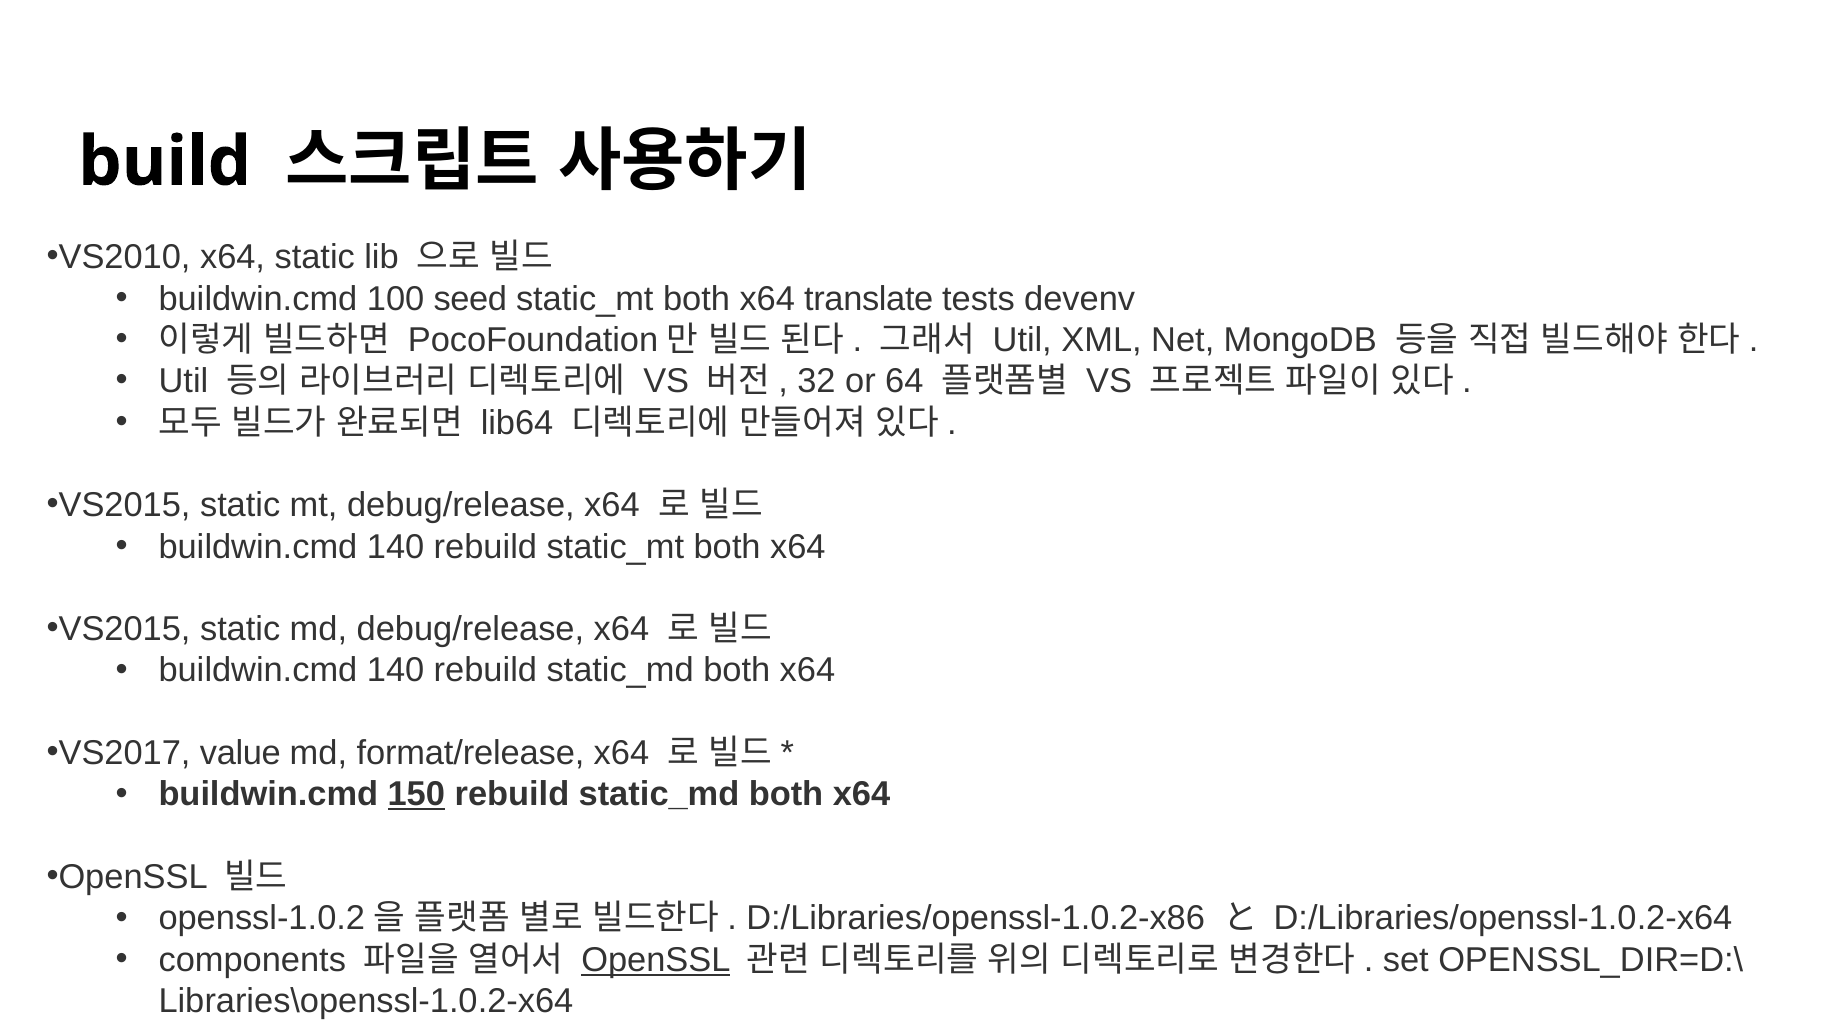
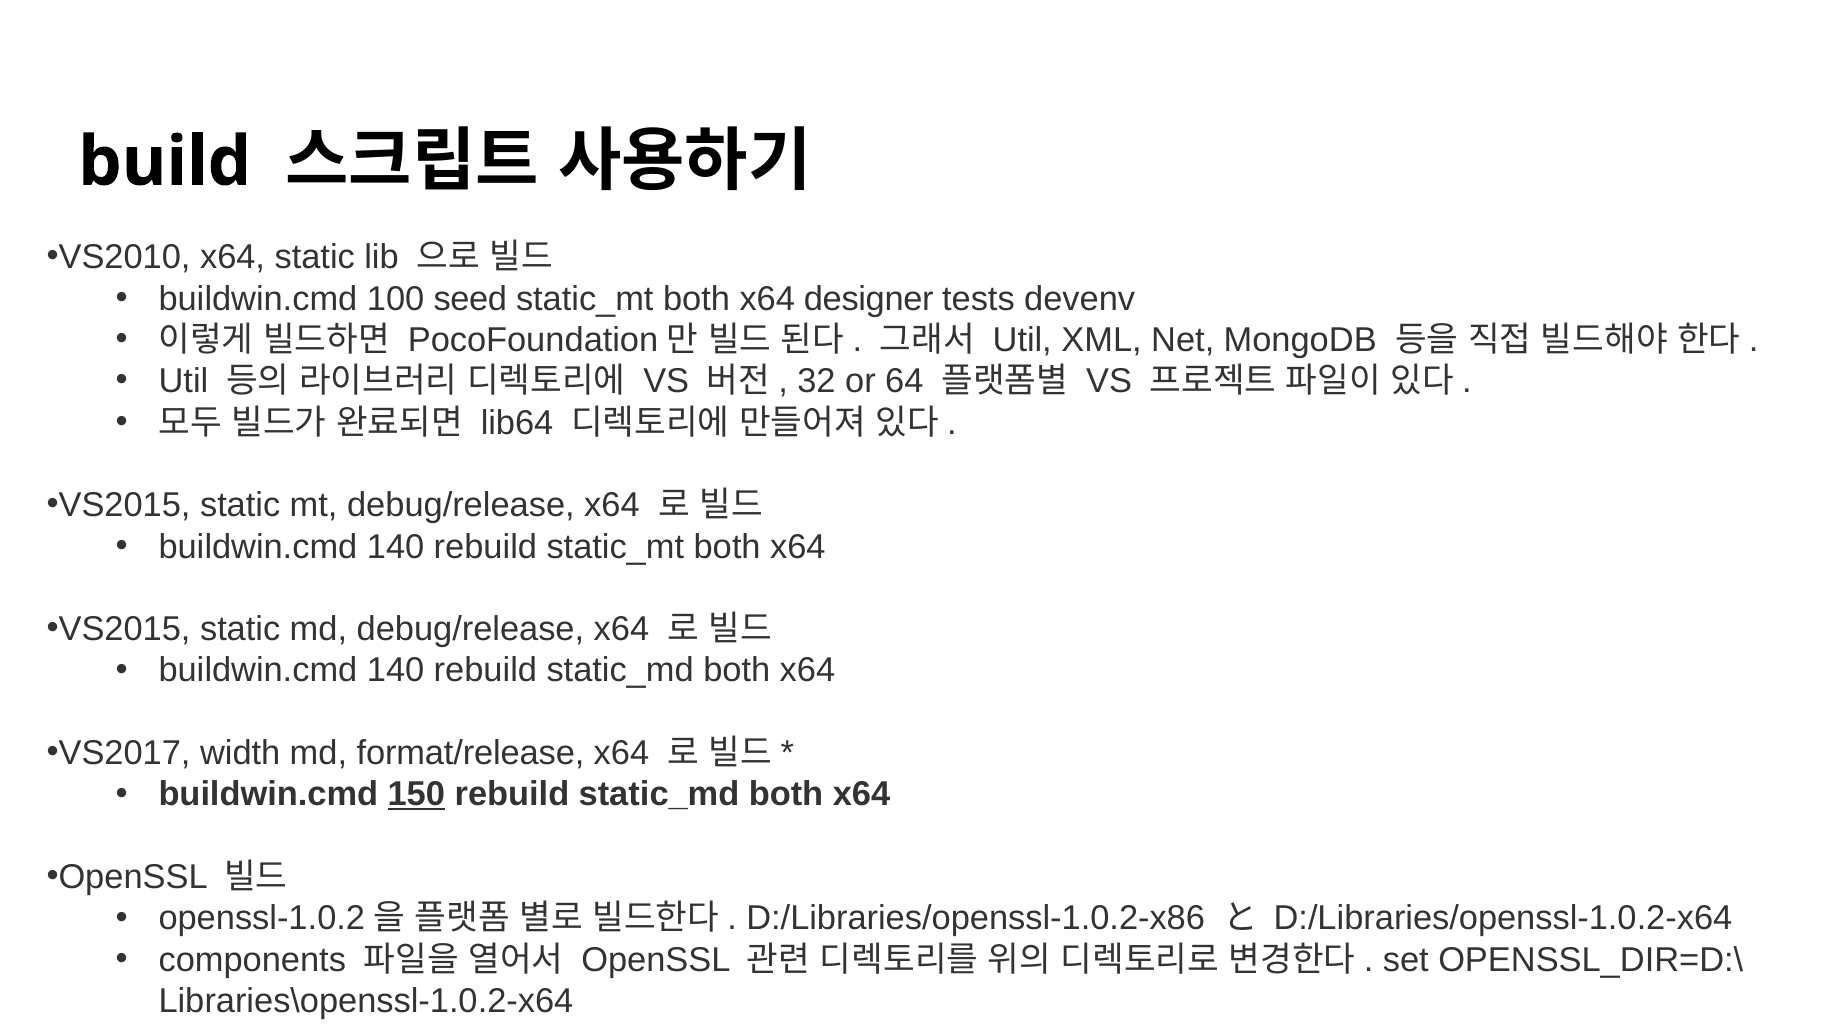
translate: translate -> designer
value: value -> width
OpenSSL at (656, 960) underline: present -> none
